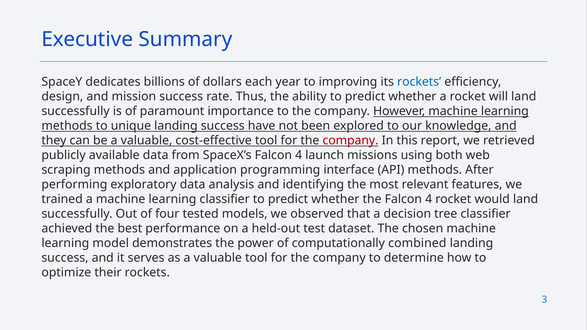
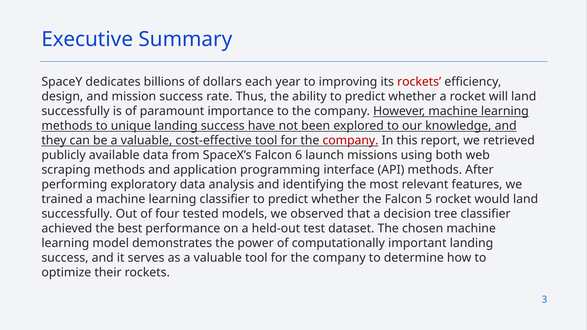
rockets at (419, 82) colour: blue -> red
SpaceX’s Falcon 4: 4 -> 6
the Falcon 4: 4 -> 5
combined: combined -> important
